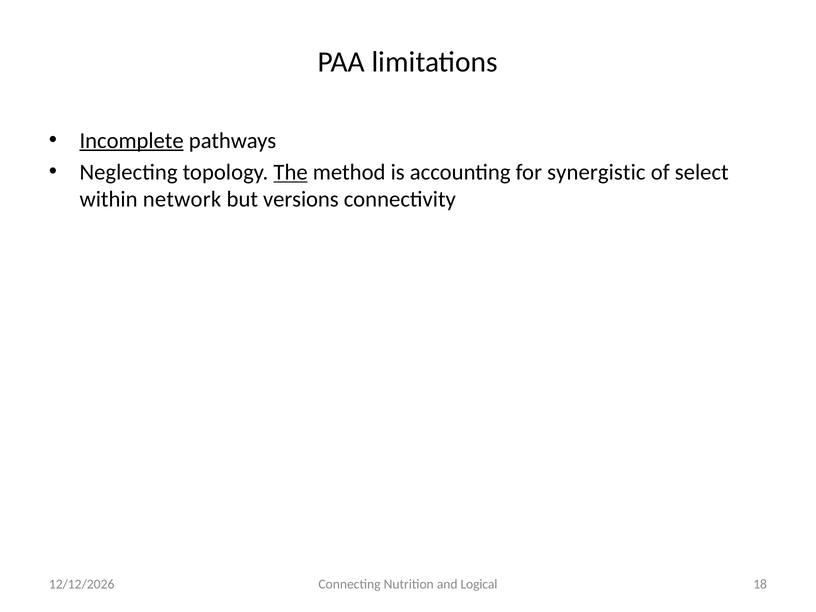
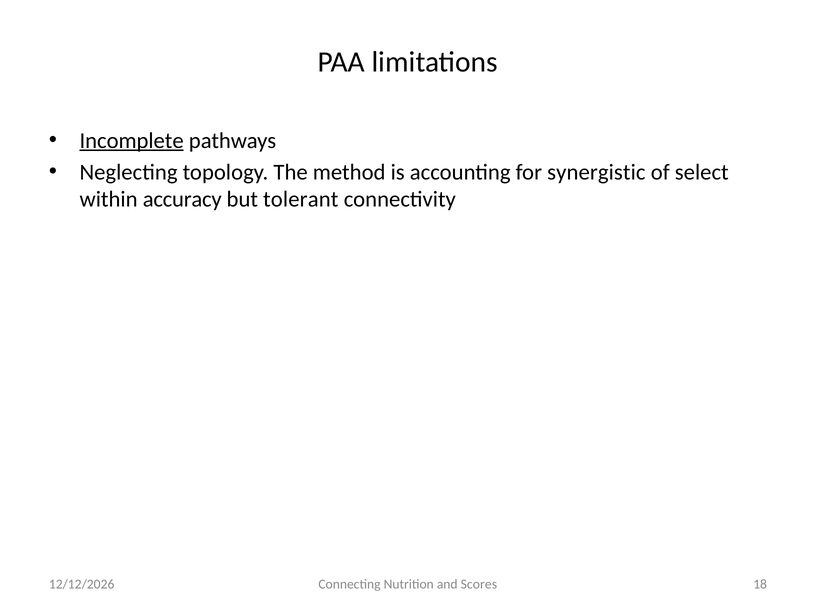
The underline: present -> none
network: network -> accuracy
versions: versions -> tolerant
Logical: Logical -> Scores
